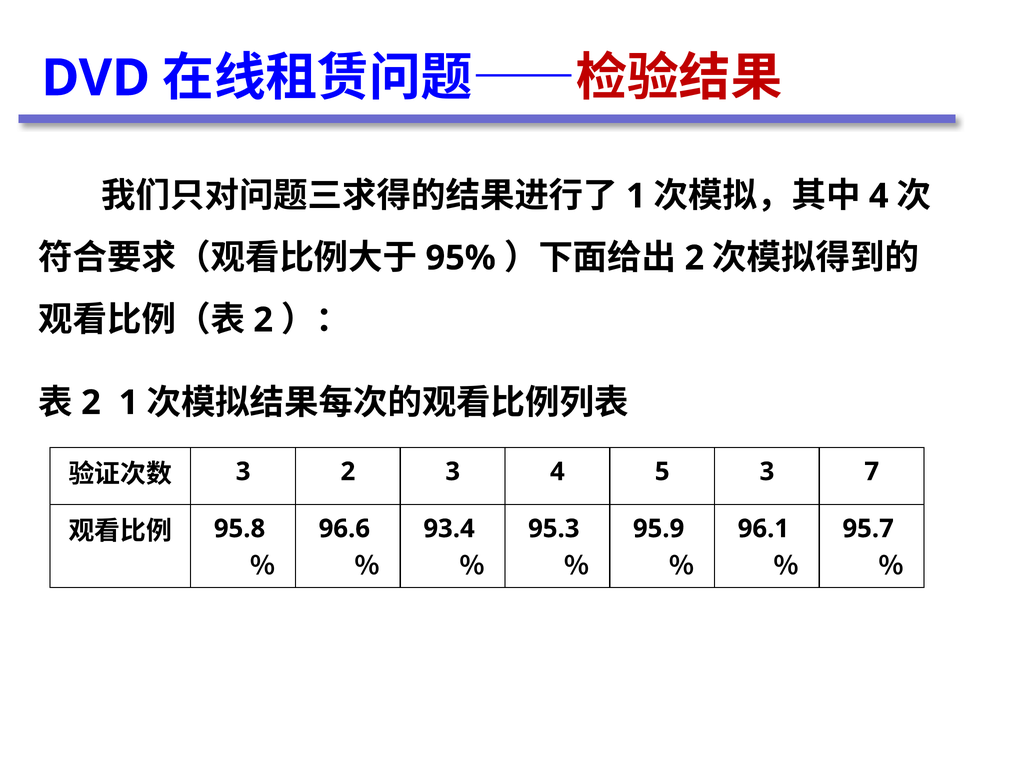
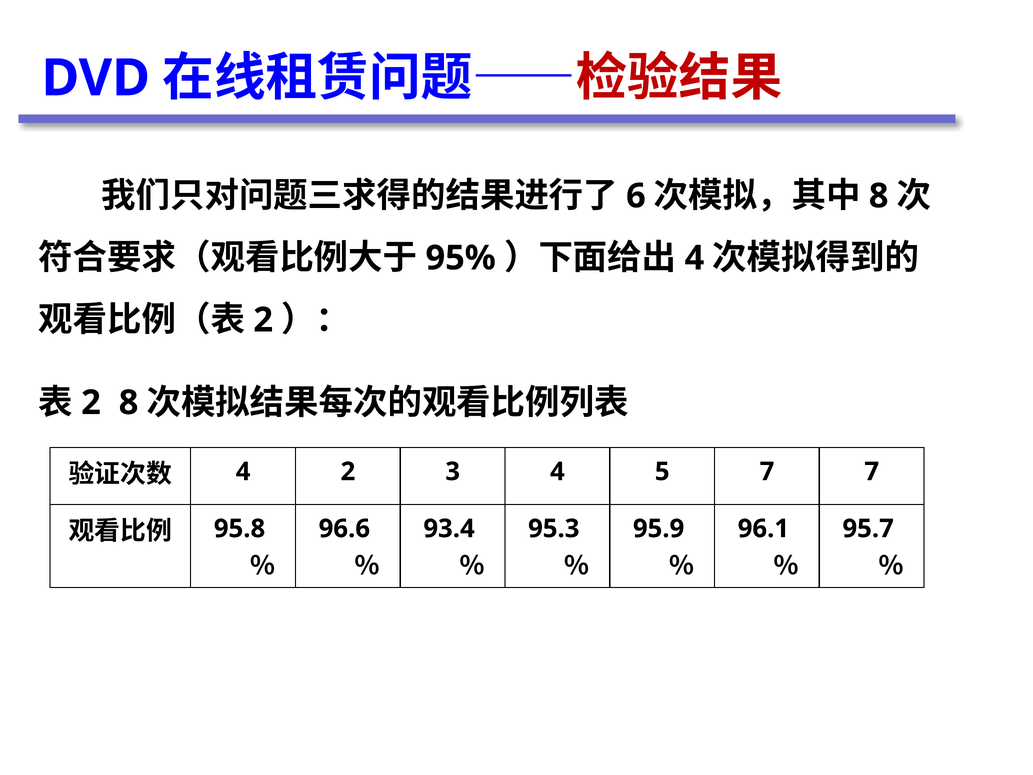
1 at (636, 196): 1 -> 6
4 at (879, 196): 4 -> 8
2 at (694, 258): 2 -> 4
2 1: 1 -> 8
3 at (243, 471): 3 -> 4
5 3: 3 -> 7
